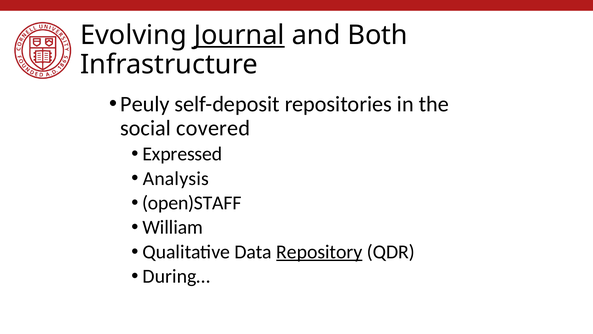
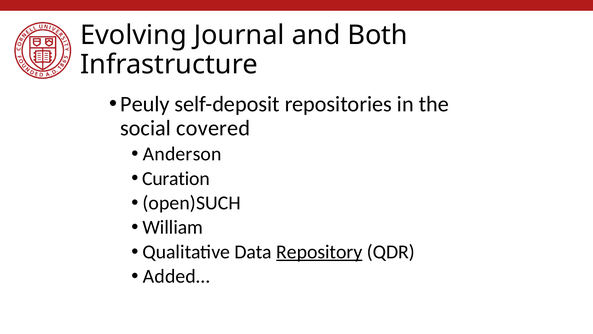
Journal underline: present -> none
Expressed: Expressed -> Anderson
Analysis: Analysis -> Curation
open)STAFF: open)STAFF -> open)SUCH
During…: During… -> Added…
